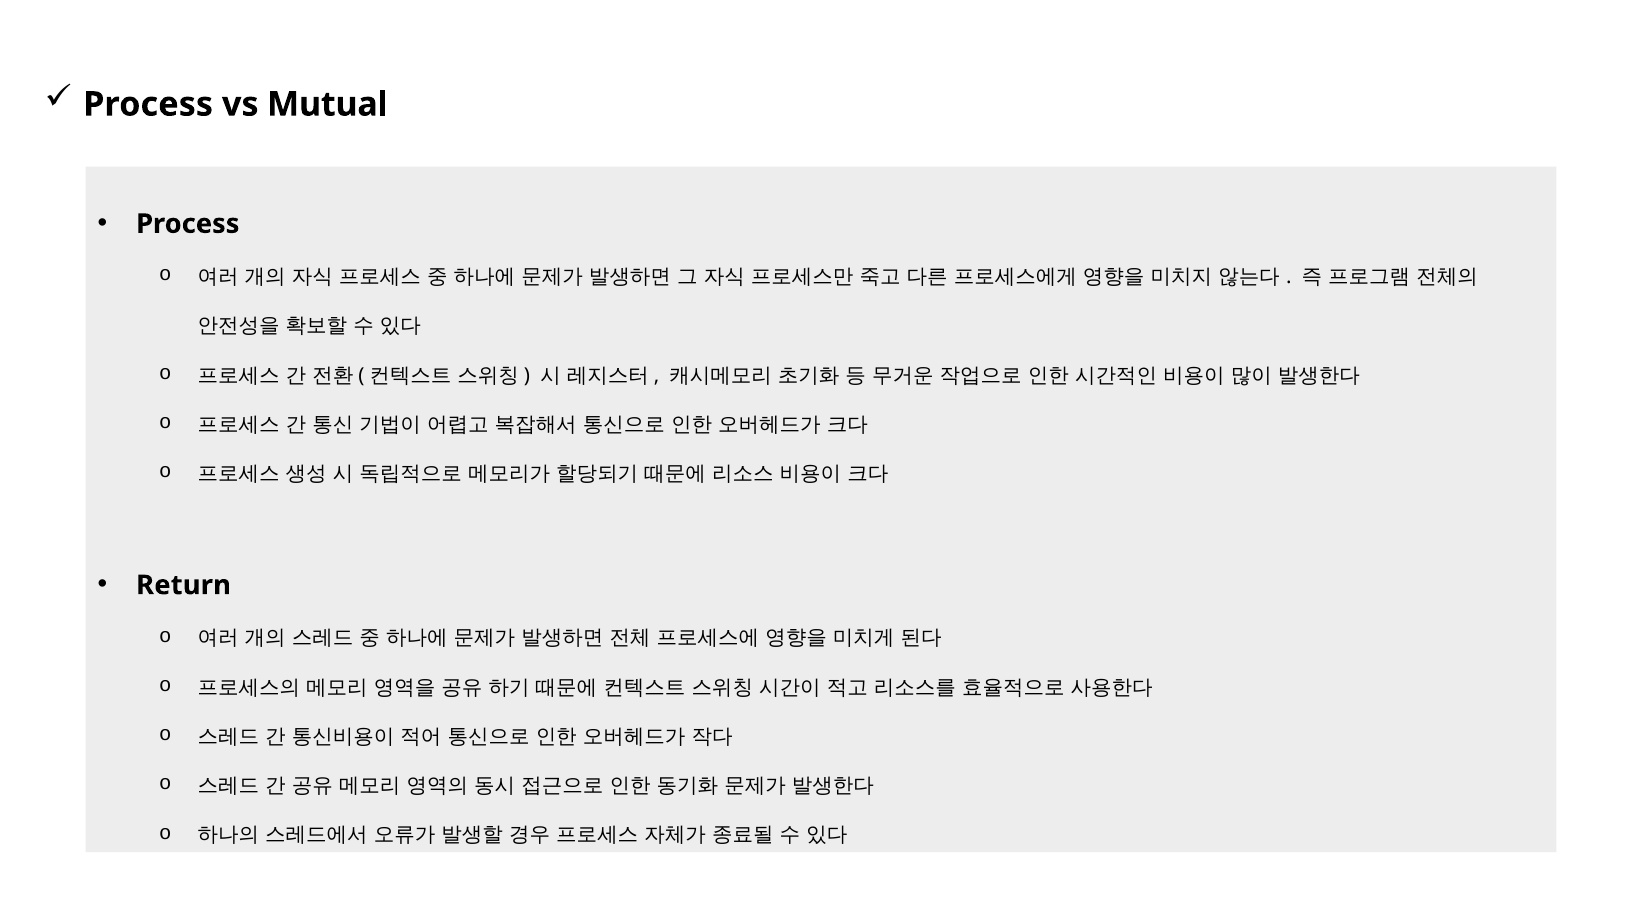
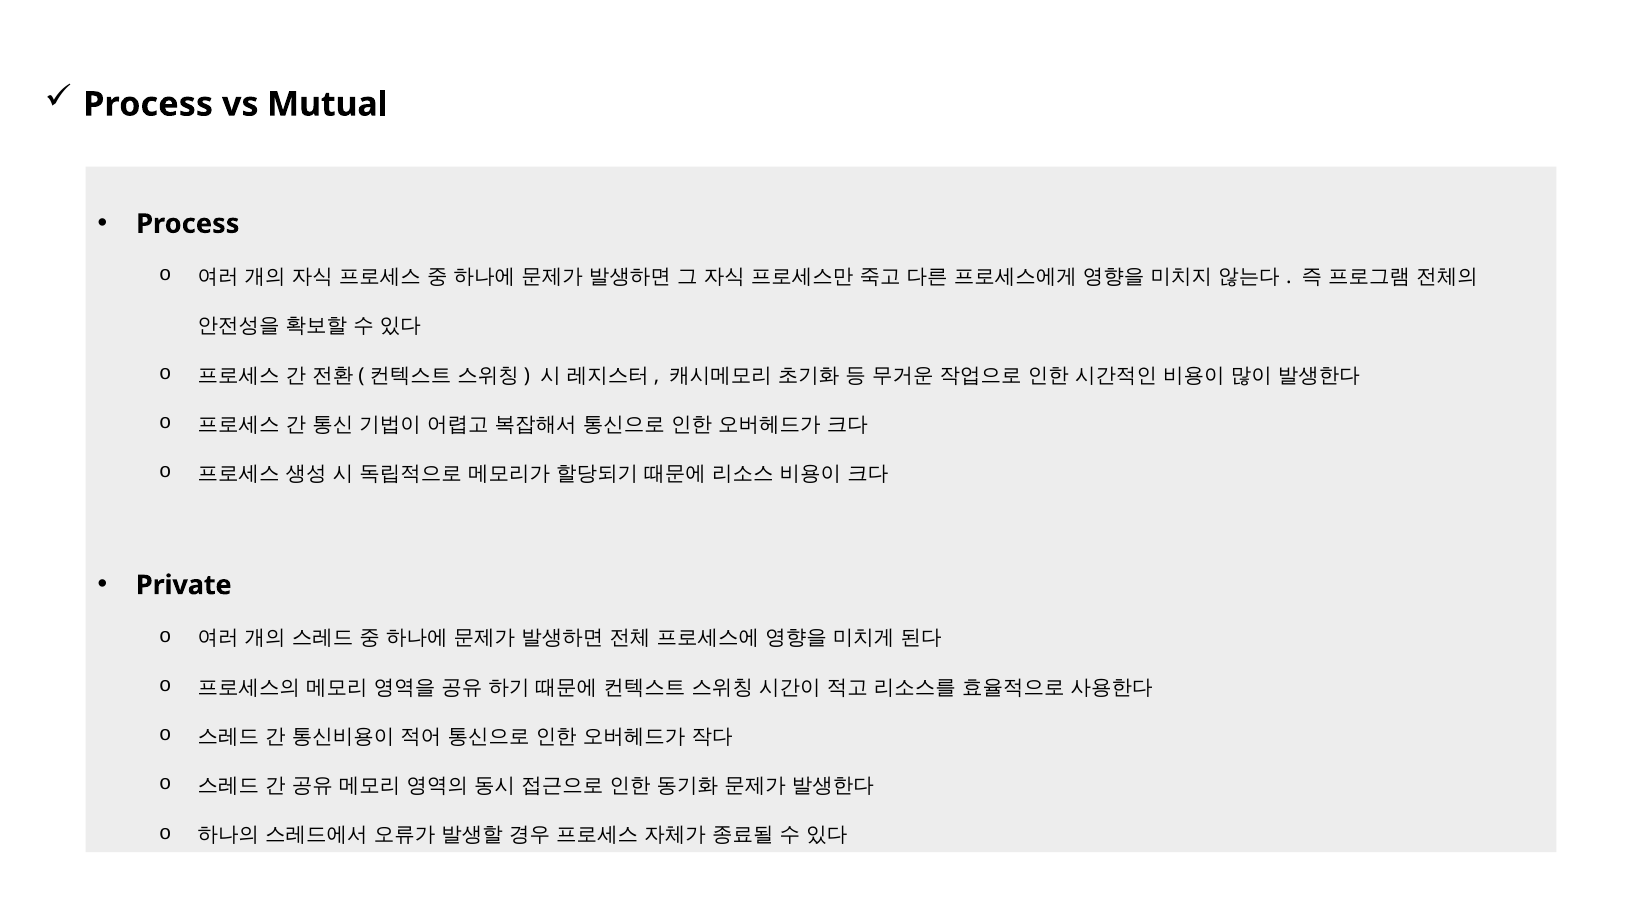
Return: Return -> Private
